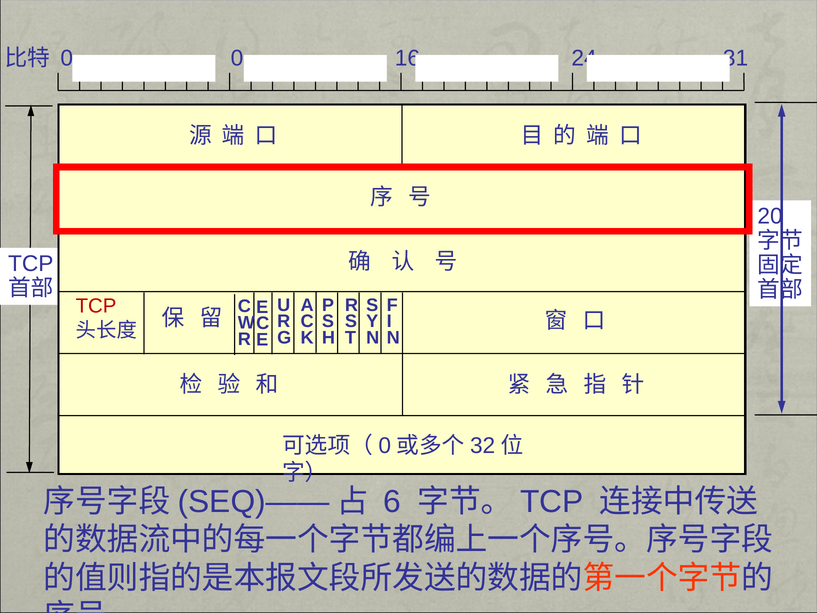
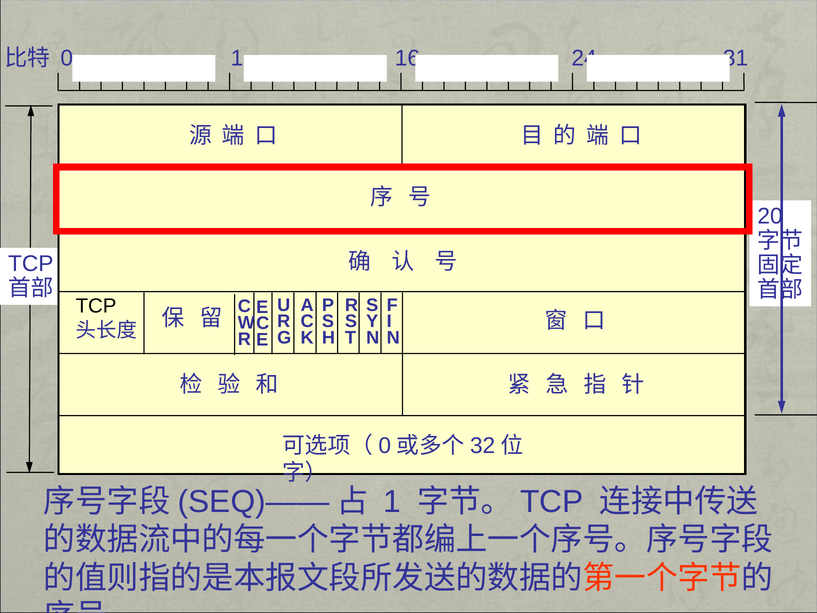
0 0: 0 -> 1
TCP at (96, 306) colour: red -> black
6 at (392, 502): 6 -> 1
